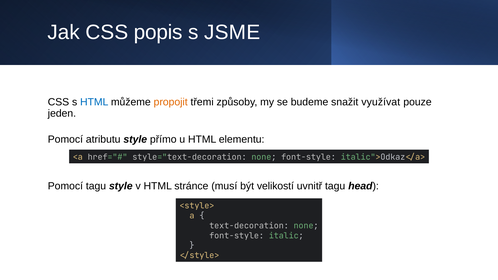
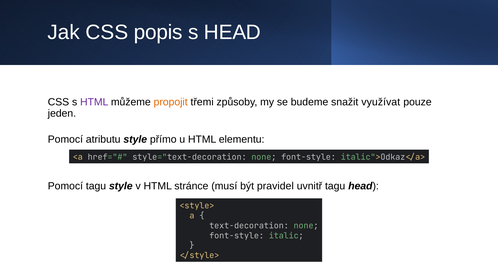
s JSME: JSME -> HEAD
HTML at (94, 102) colour: blue -> purple
velikostí: velikostí -> pravidel
